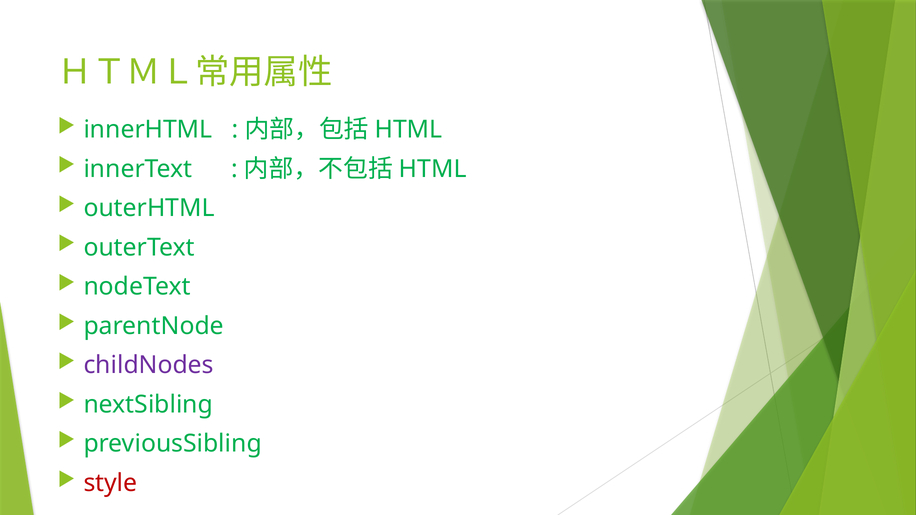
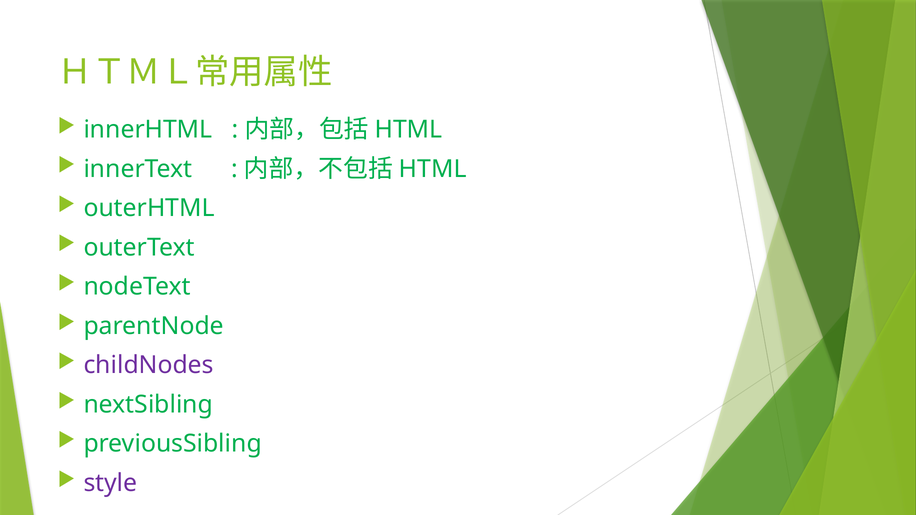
style colour: red -> purple
